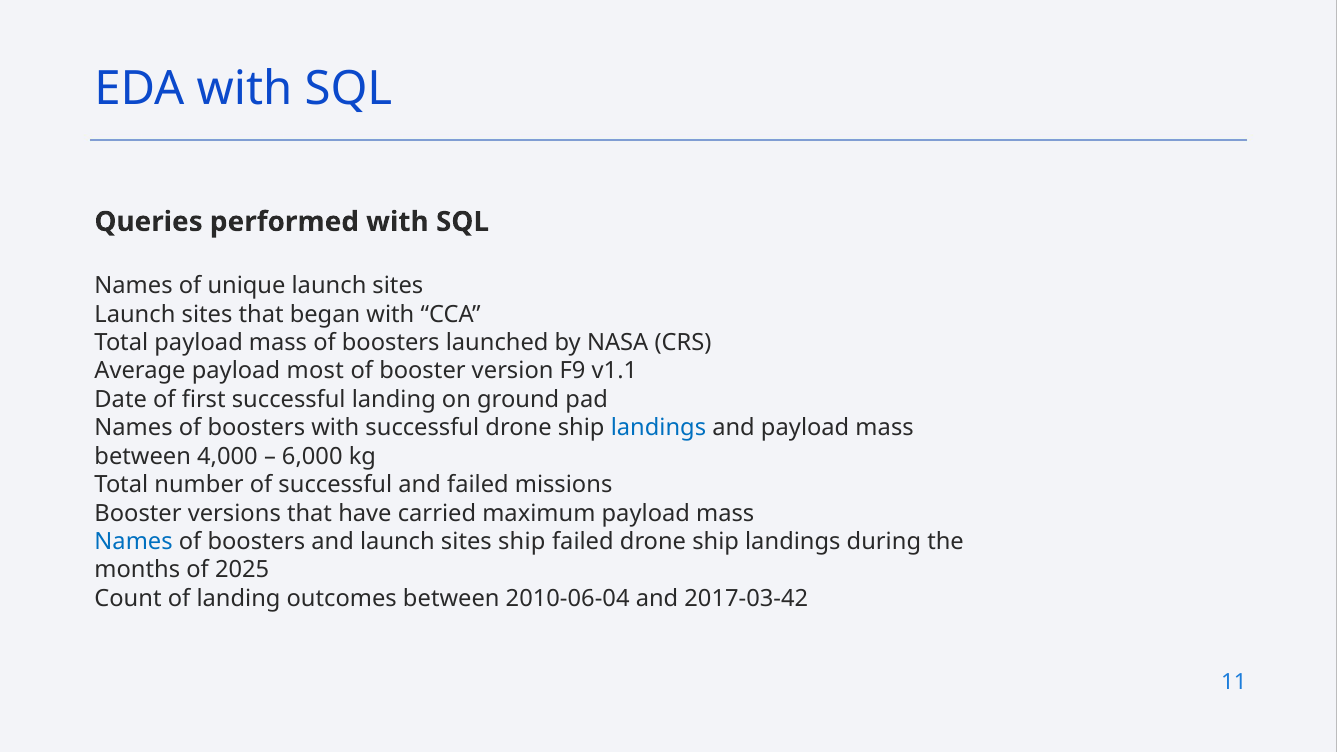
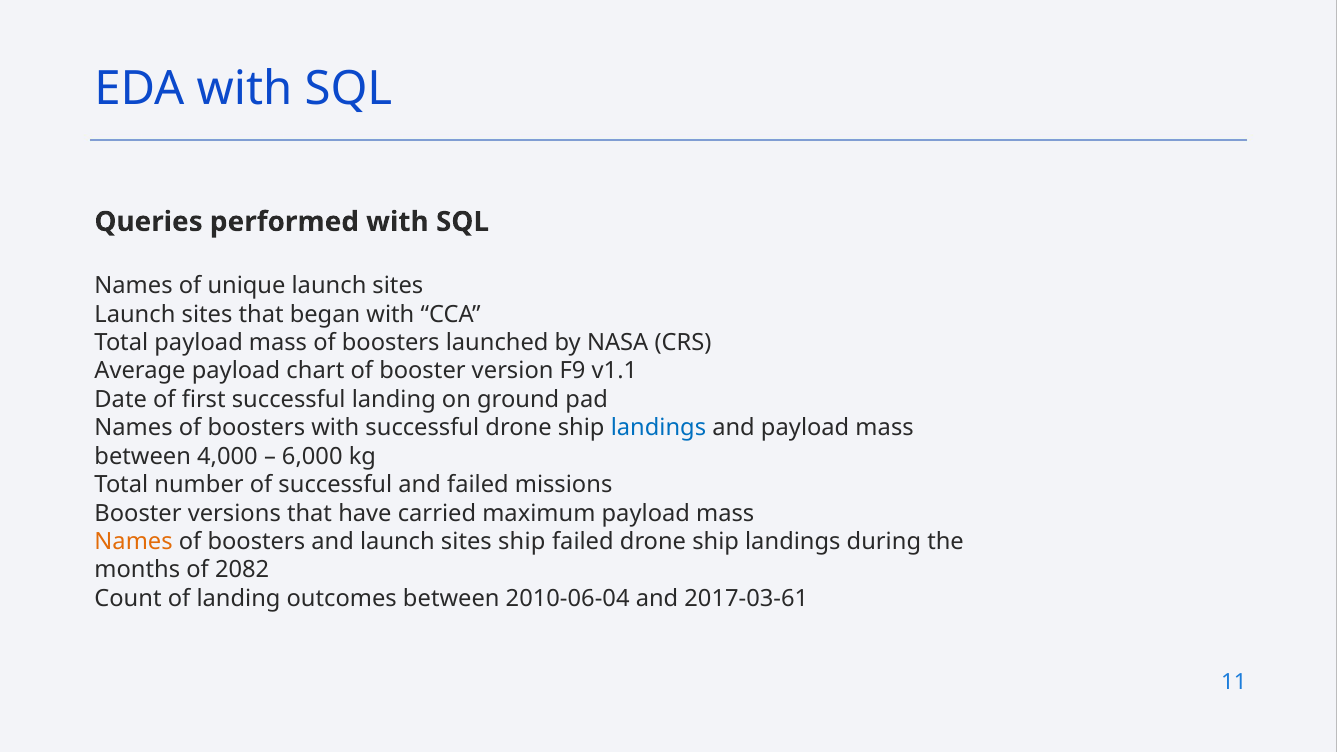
most: most -> chart
Names at (134, 542) colour: blue -> orange
2025: 2025 -> 2082
2017-03-42: 2017-03-42 -> 2017-03-61
